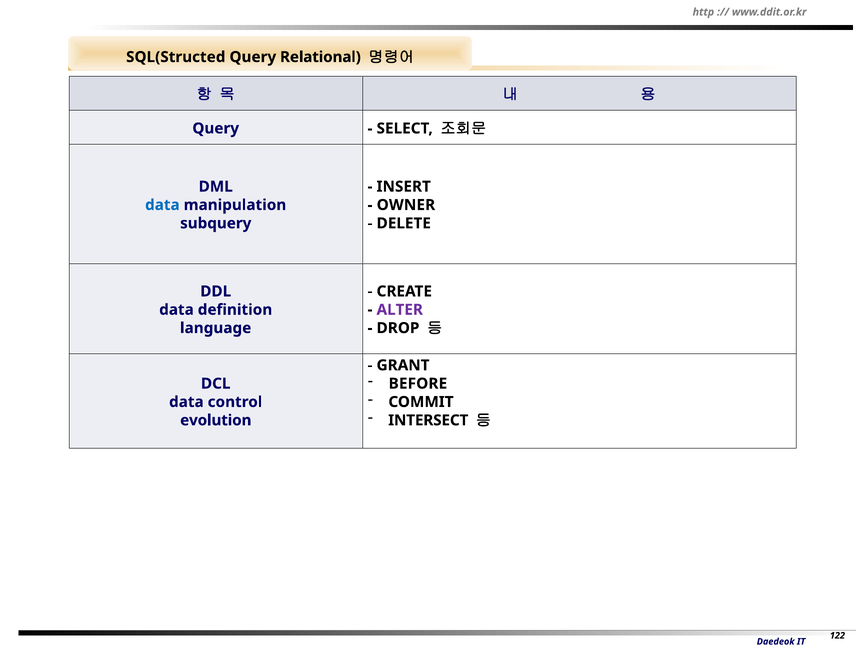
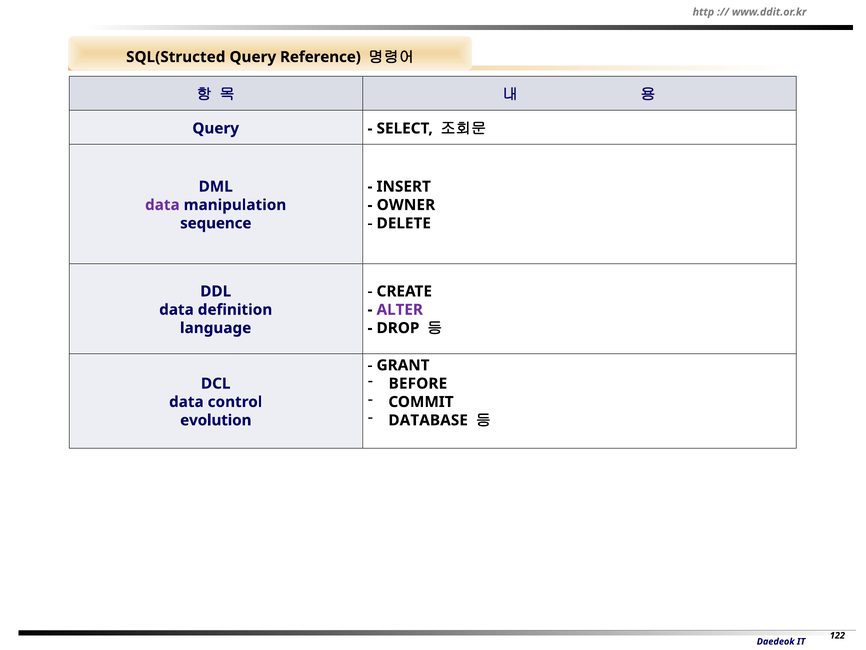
Relational: Relational -> Reference
data at (162, 205) colour: blue -> purple
subquery: subquery -> sequence
INTERSECT: INTERSECT -> DATABASE
